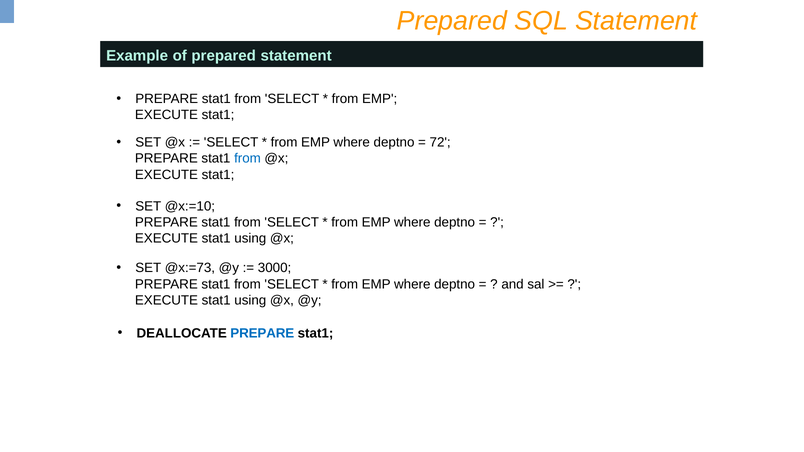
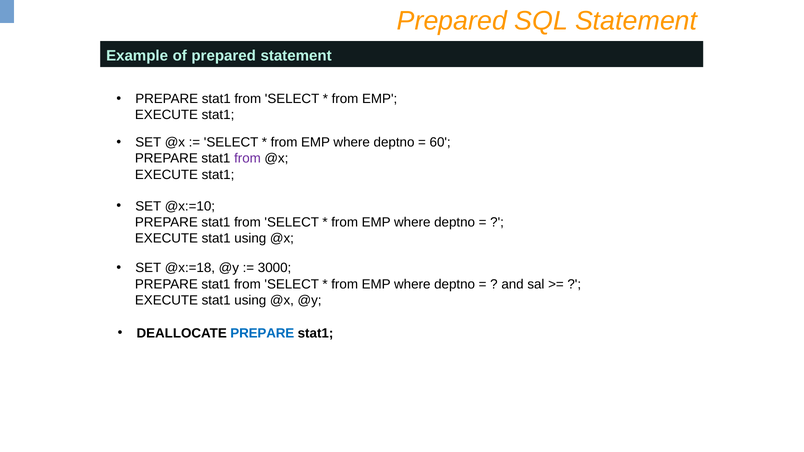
72: 72 -> 60
from at (247, 159) colour: blue -> purple
@x:=73: @x:=73 -> @x:=18
